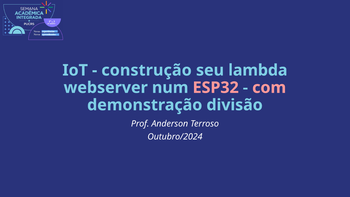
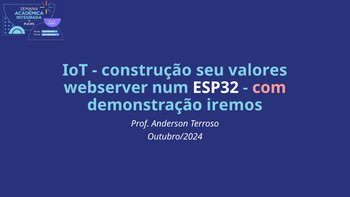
lambda: lambda -> valores
ESP32 colour: pink -> white
divisão: divisão -> iremos
